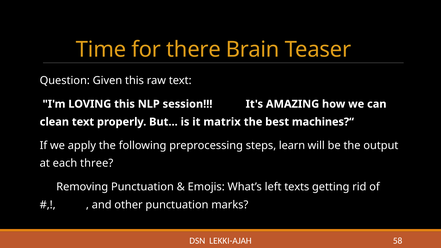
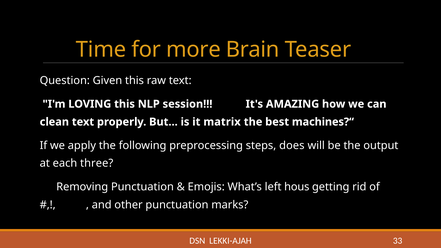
there: there -> more
learn: learn -> does
texts: texts -> hous
58: 58 -> 33
